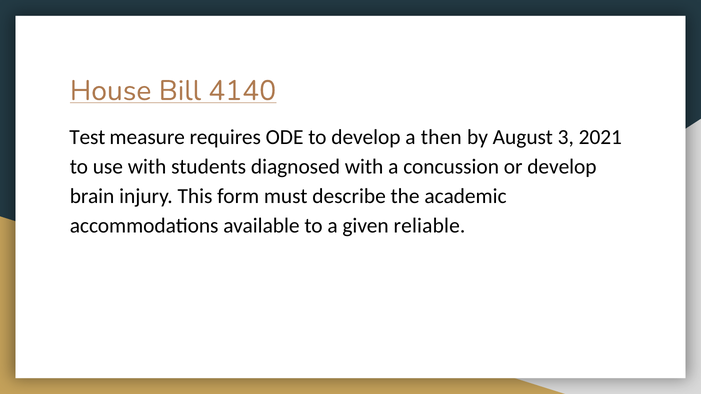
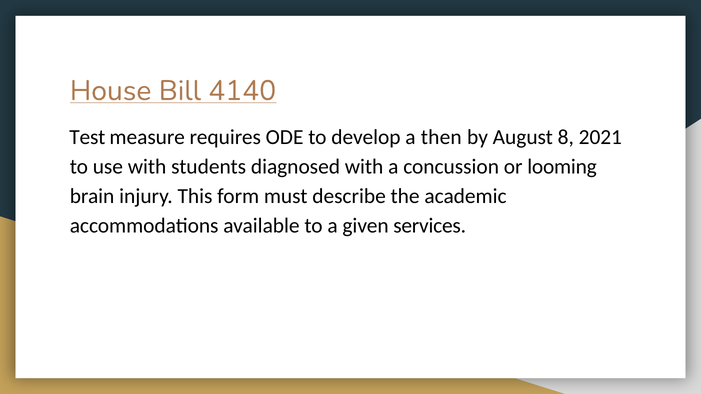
3: 3 -> 8
or develop: develop -> looming
reliable: reliable -> services
